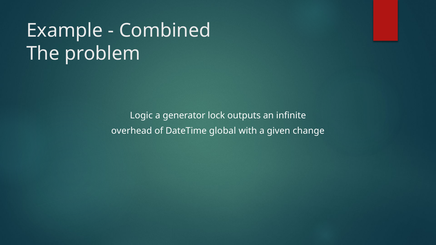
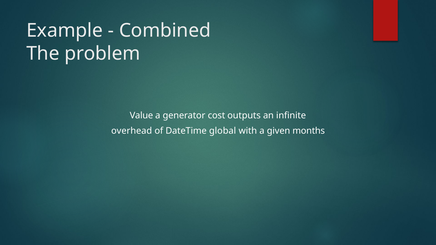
Logic: Logic -> Value
lock: lock -> cost
change: change -> months
